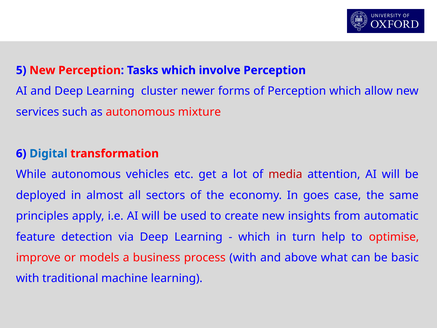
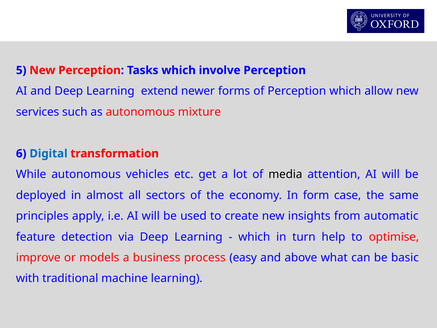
cluster: cluster -> extend
media colour: red -> black
goes: goes -> form
process with: with -> easy
